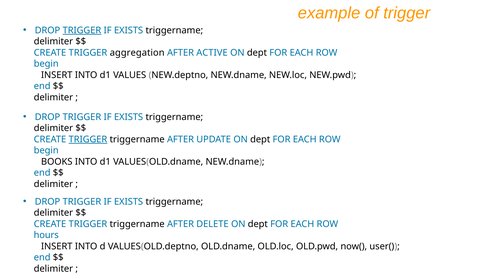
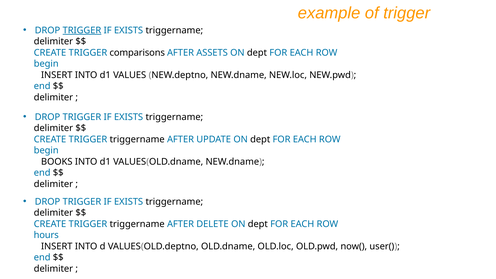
aggregation: aggregation -> comparisons
ACTIVE: ACTIVE -> ASSETS
TRIGGER at (88, 139) underline: present -> none
